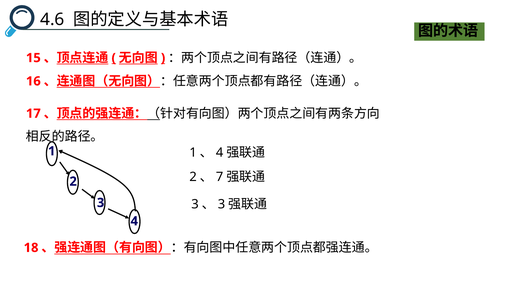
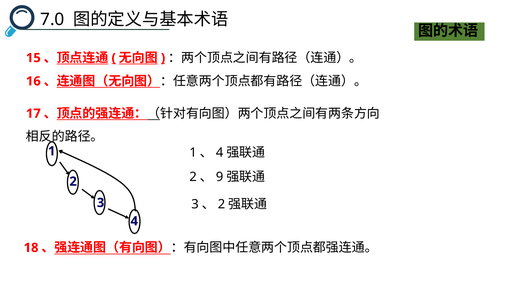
4.6: 4.6 -> 7.0
7: 7 -> 9
3 at (221, 205): 3 -> 2
